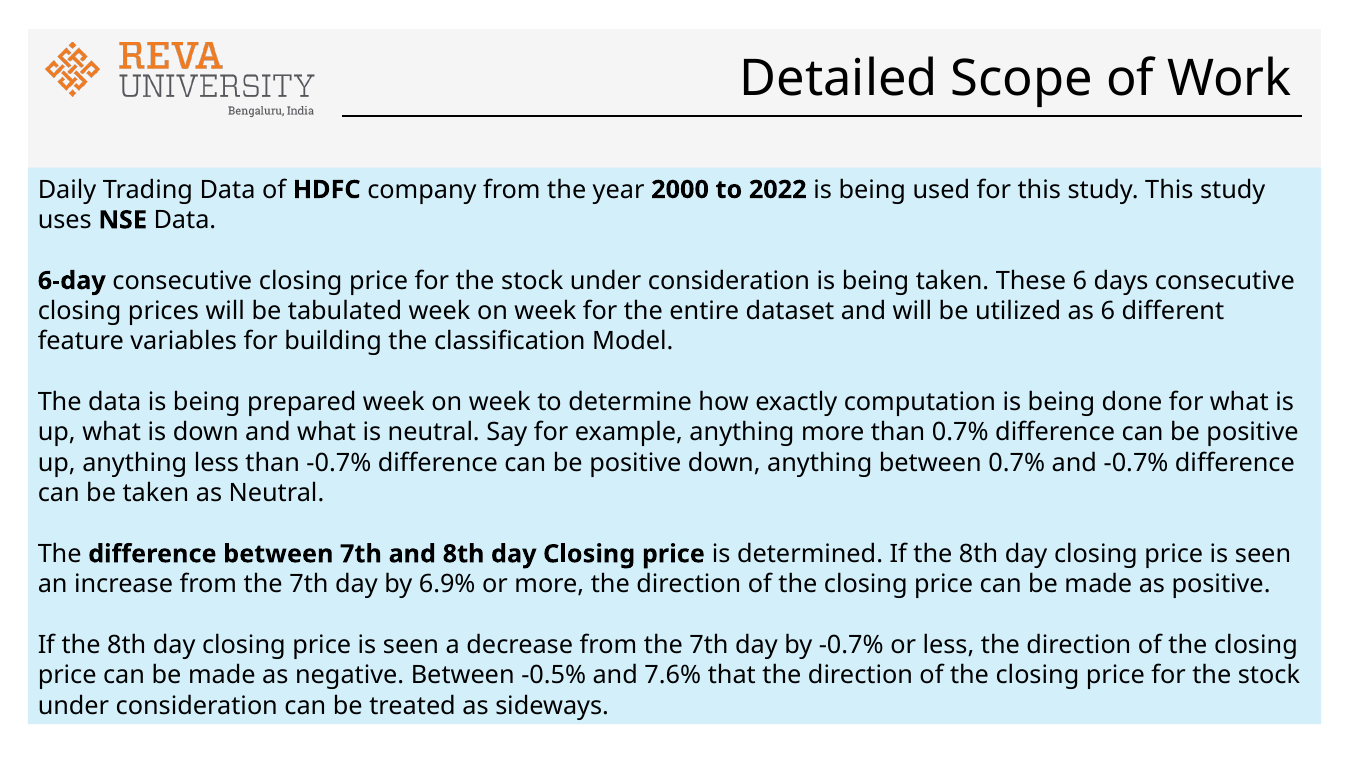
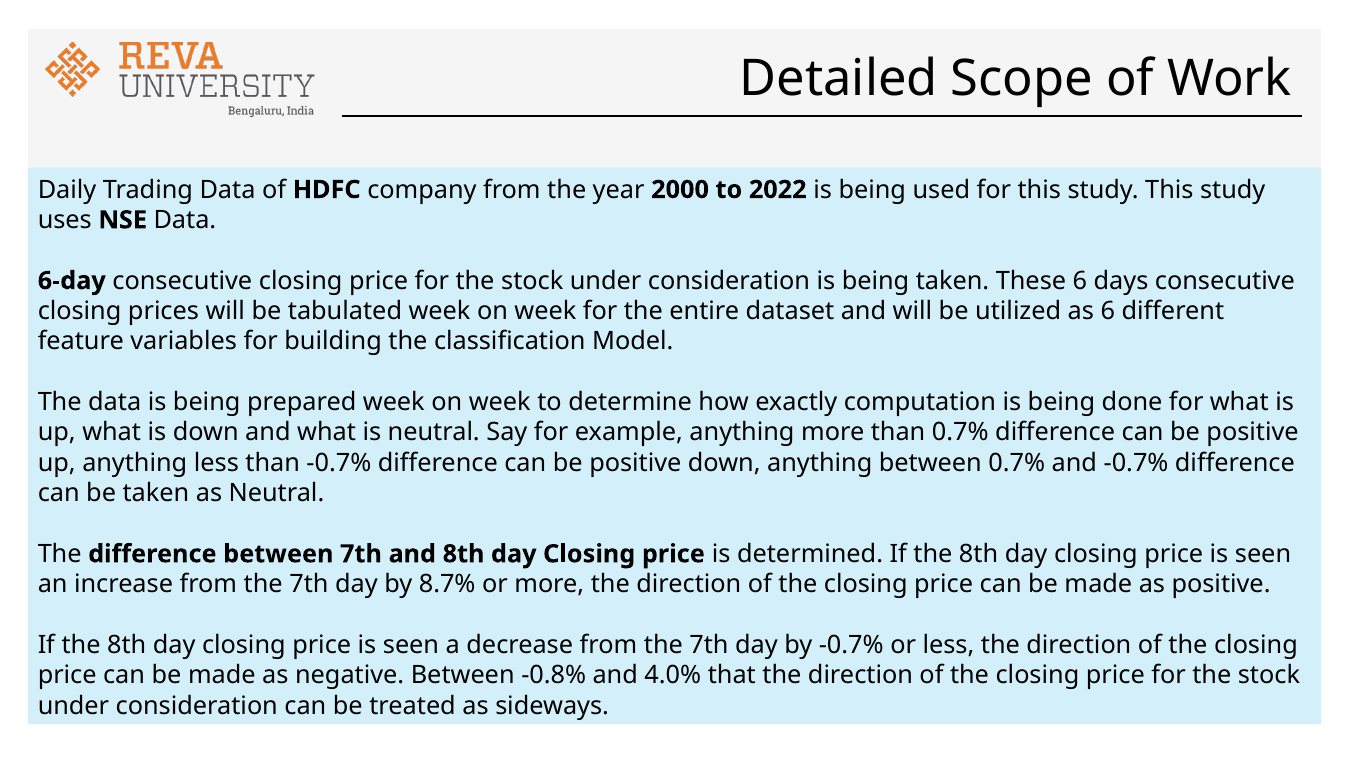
6.9%: 6.9% -> 8.7%
-0.5%: -0.5% -> -0.8%
7.6%: 7.6% -> 4.0%
